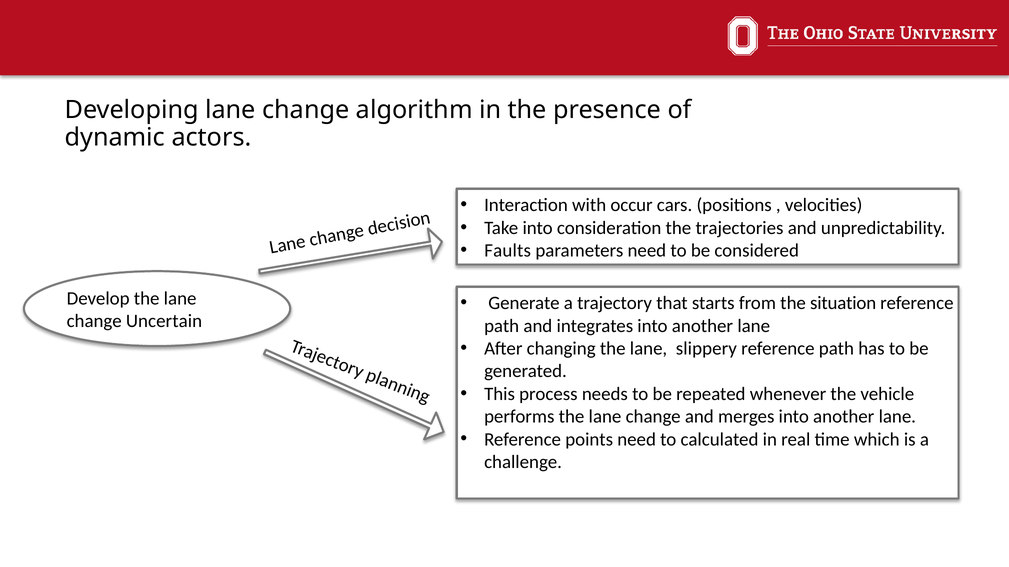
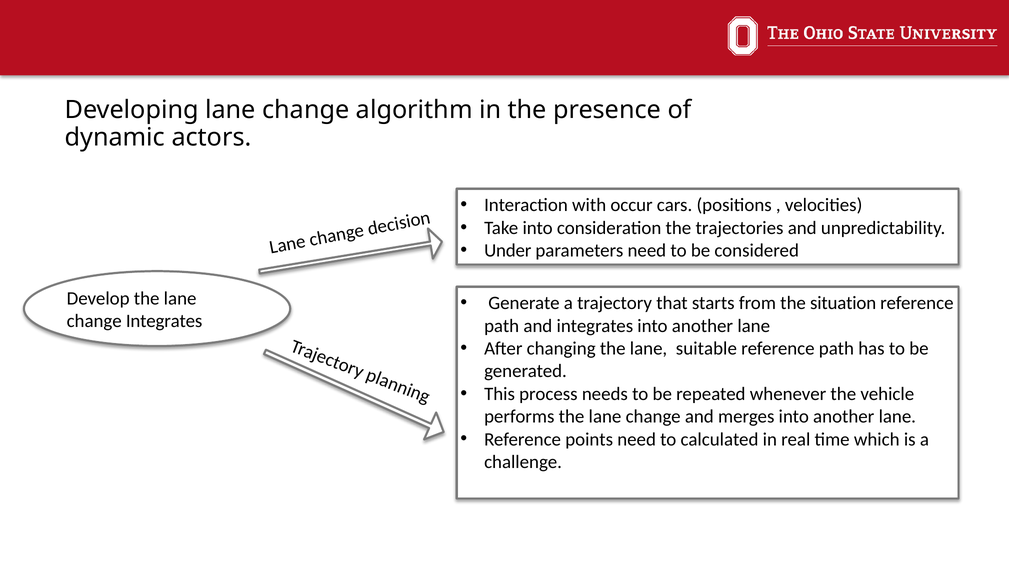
Faults: Faults -> Under
change Uncertain: Uncertain -> Integrates
slippery: slippery -> suitable
